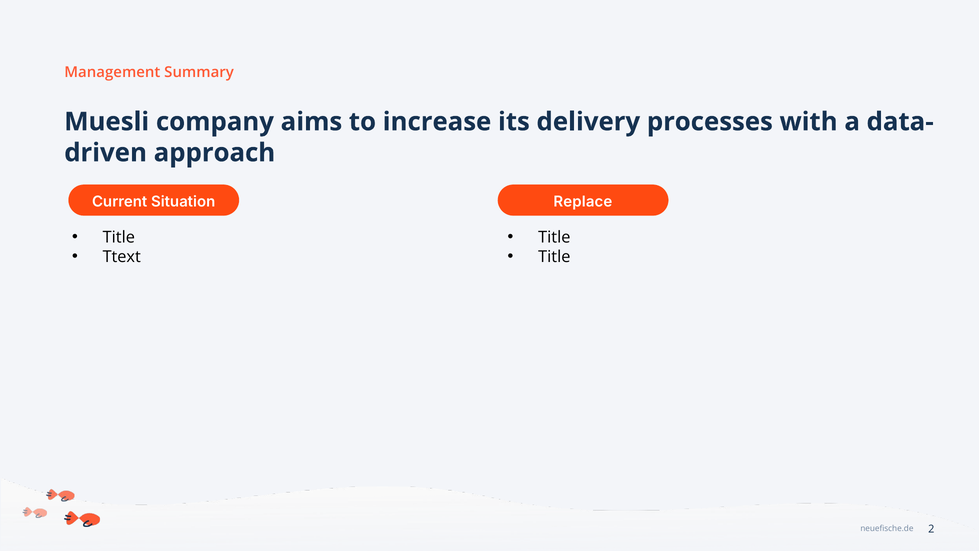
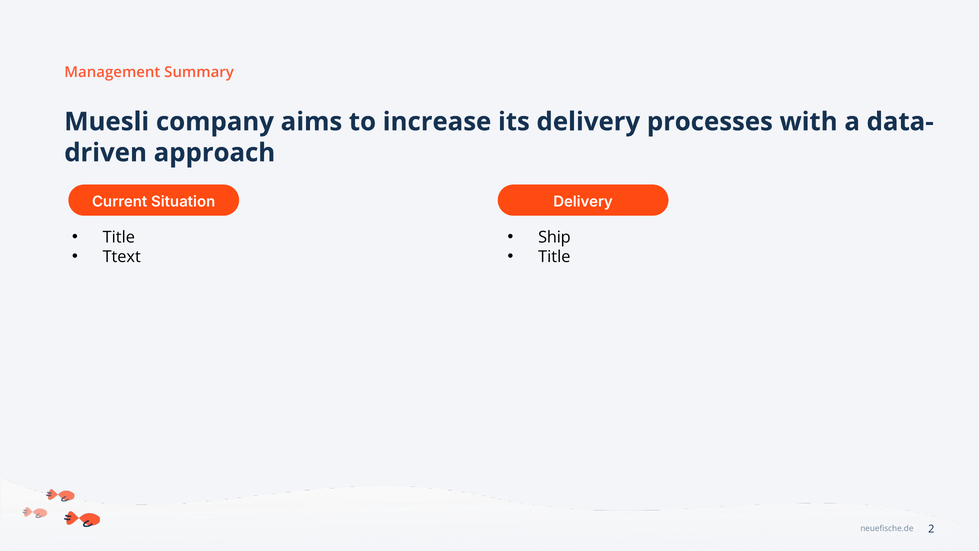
Situation Replace: Replace -> Delivery
Title at (554, 237): Title -> Ship
